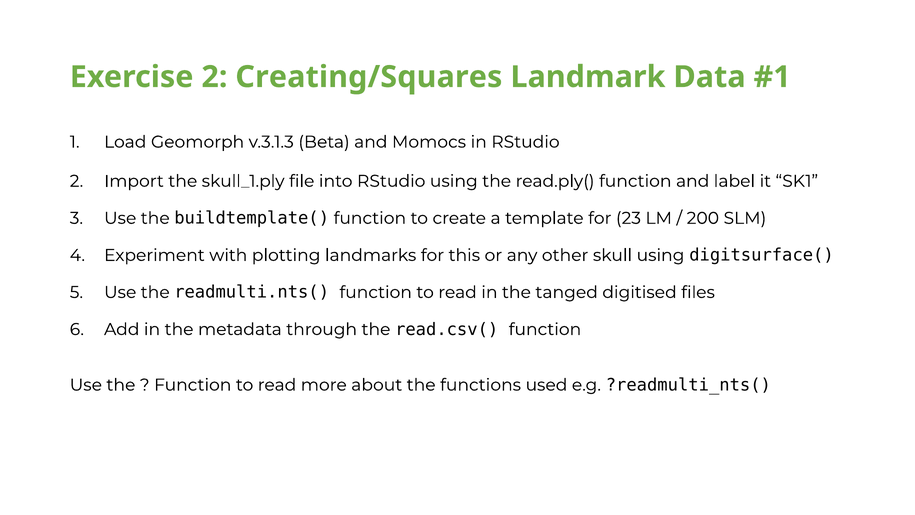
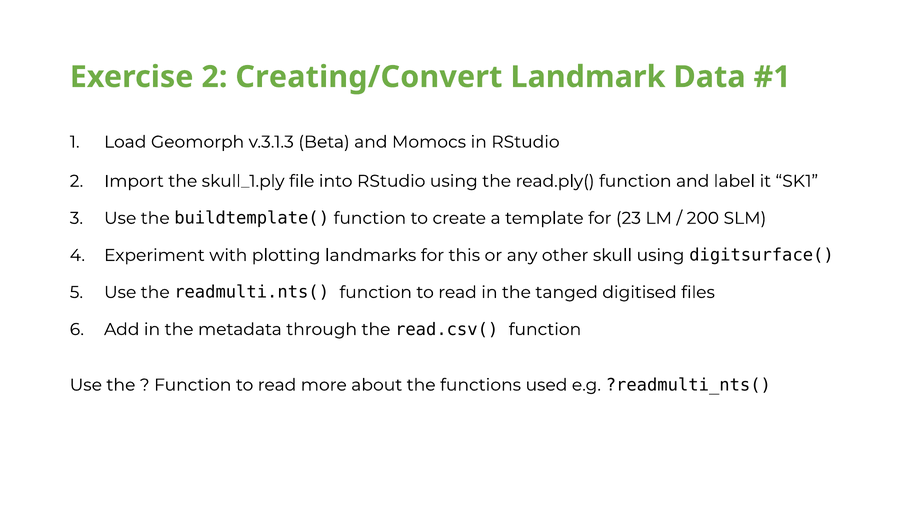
Creating/Squares: Creating/Squares -> Creating/Convert
